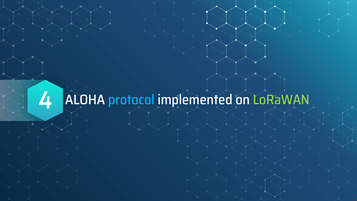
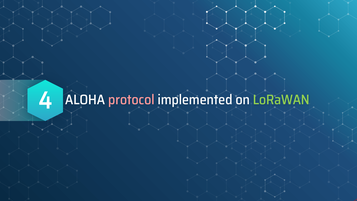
protocol colour: light blue -> pink
